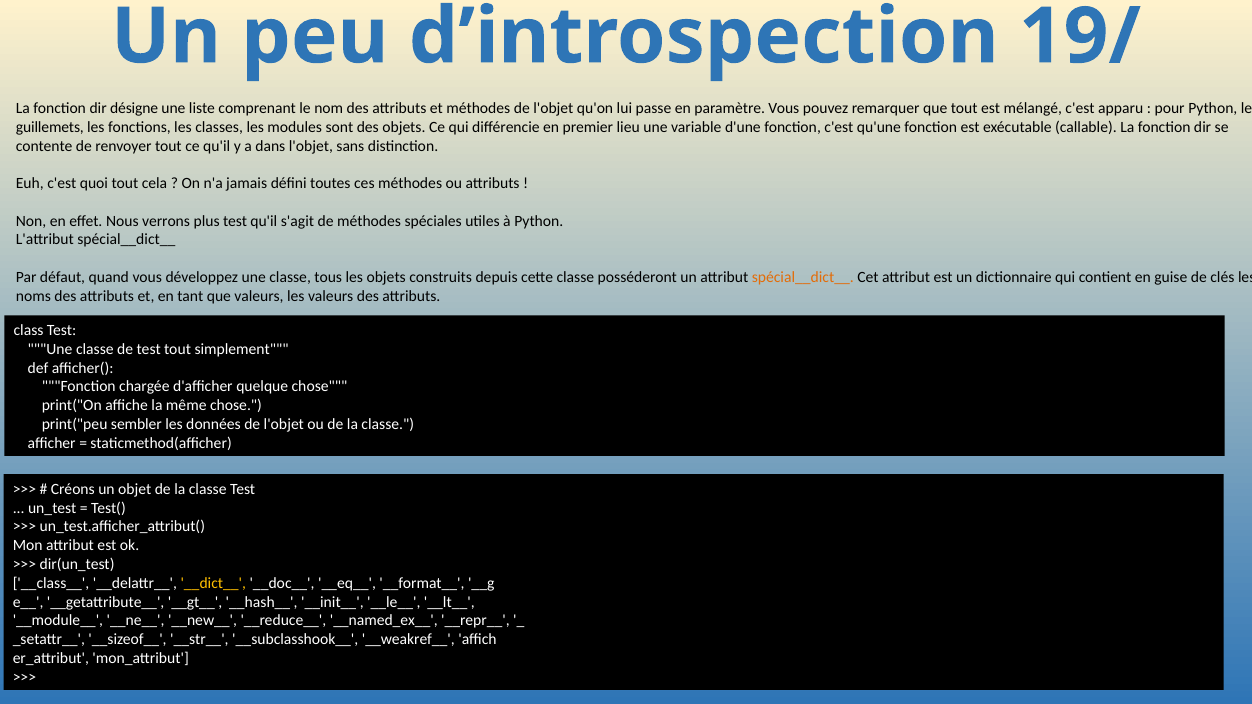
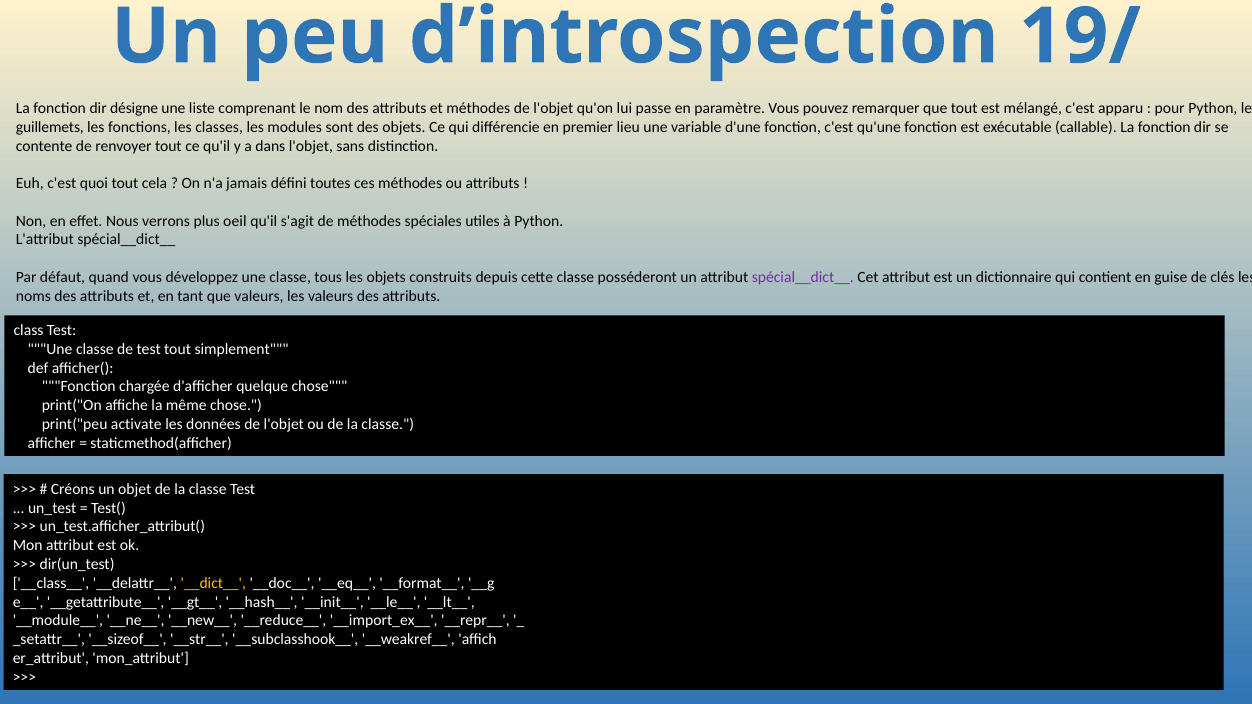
plus test: test -> oeil
spécial__dict__ at (803, 277) colour: orange -> purple
sembler: sembler -> activate
__named_ex__: __named_ex__ -> __import_ex__
